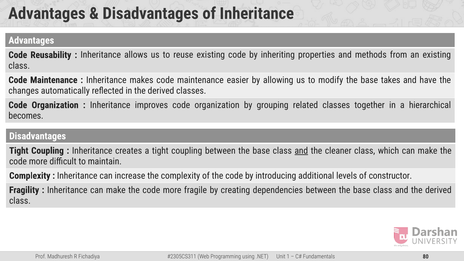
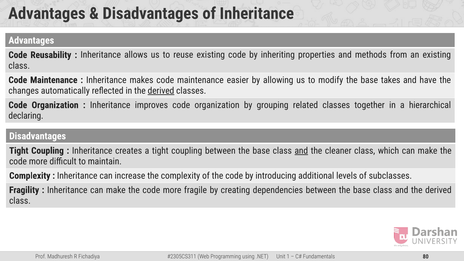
derived at (161, 91) underline: none -> present
becomes: becomes -> declaring
constructor: constructor -> subclasses
